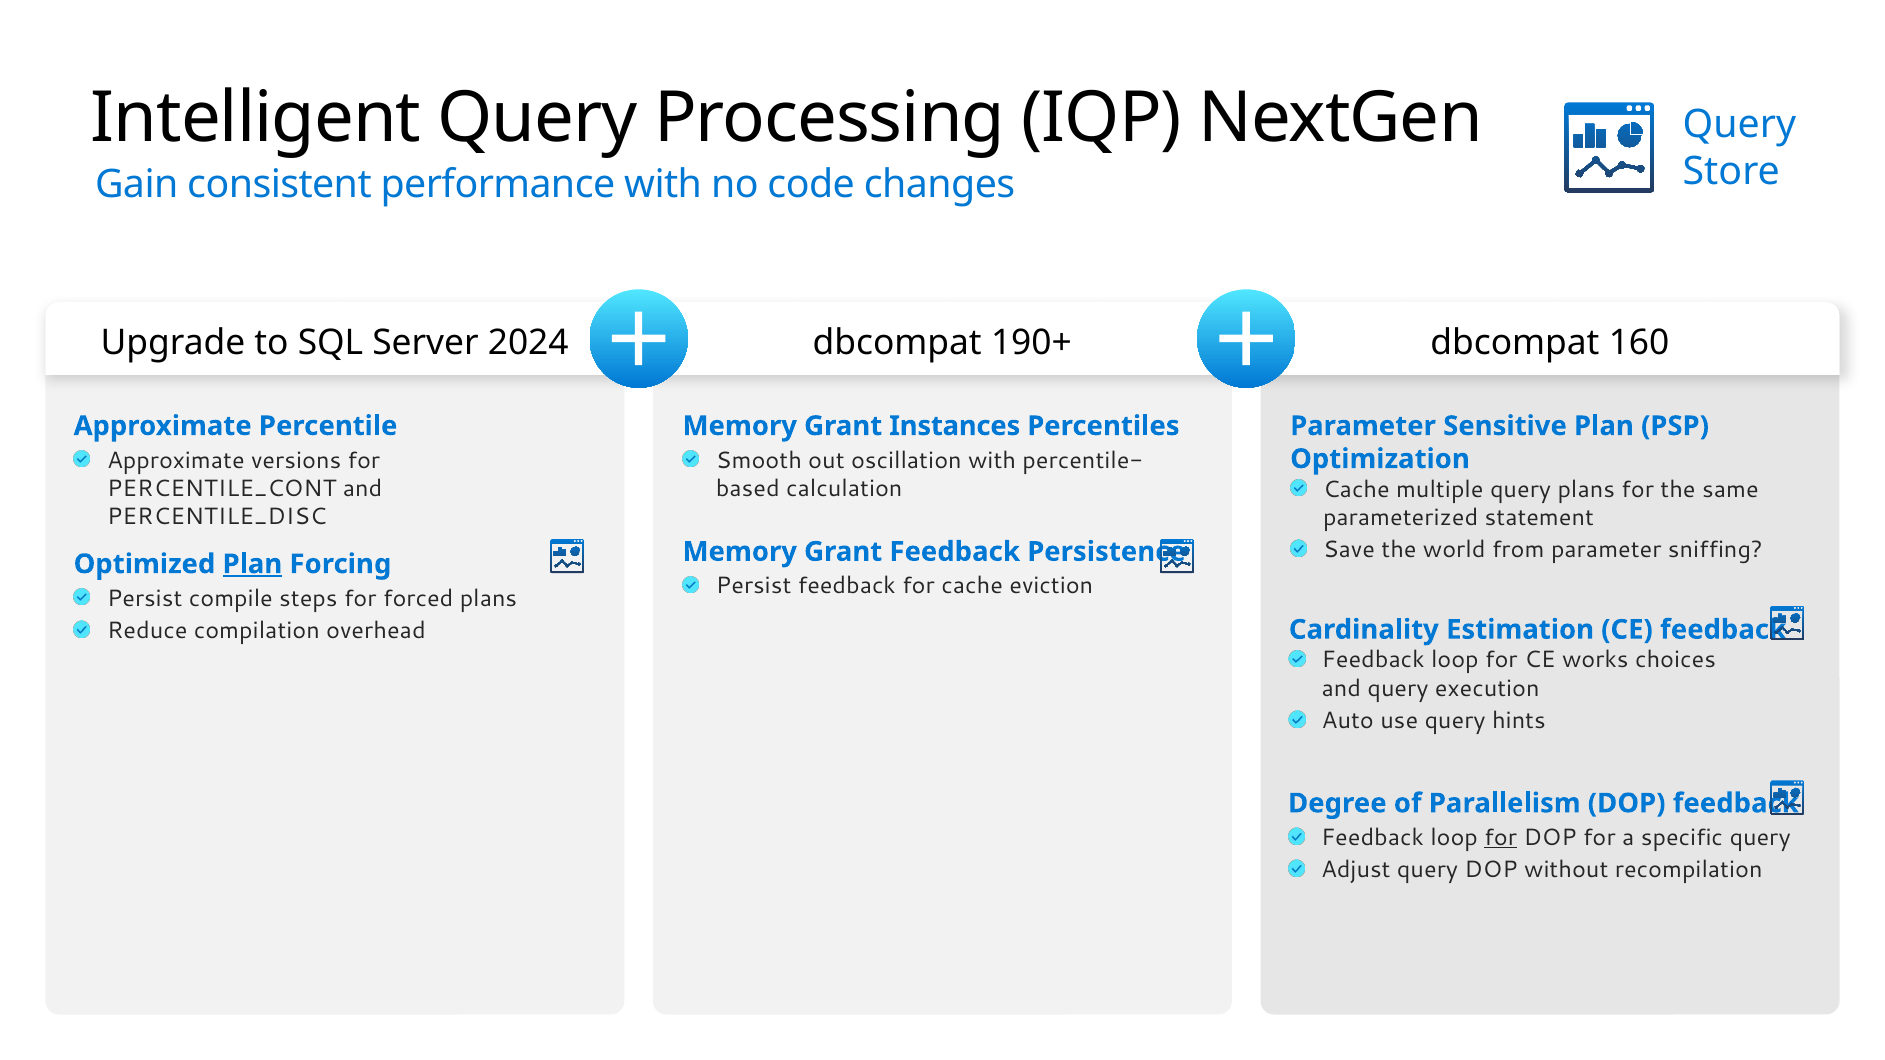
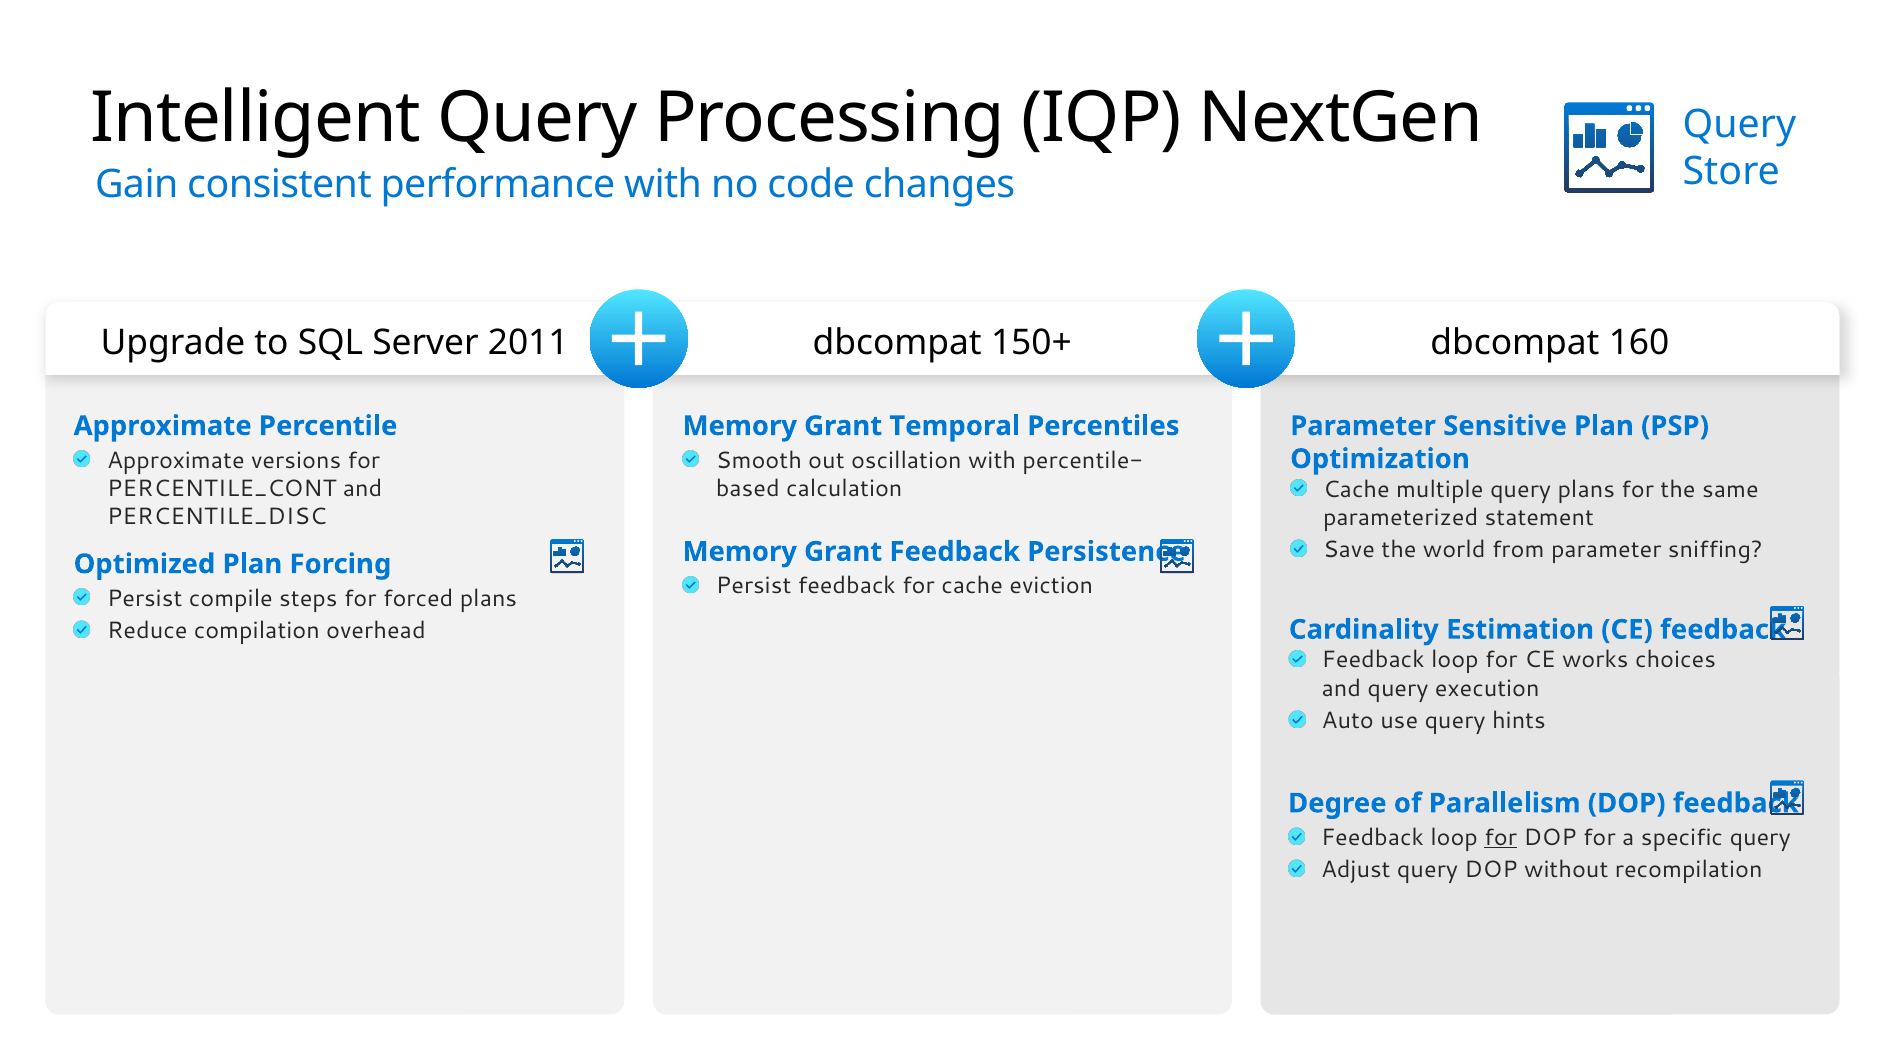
2024: 2024 -> 2011
190+: 190+ -> 150+
Instances: Instances -> Temporal
Plan at (252, 564) underline: present -> none
